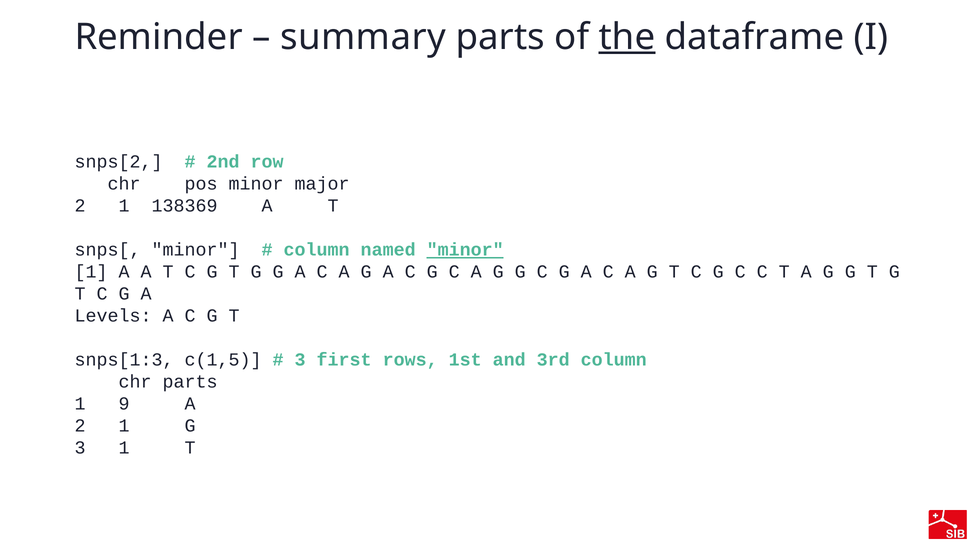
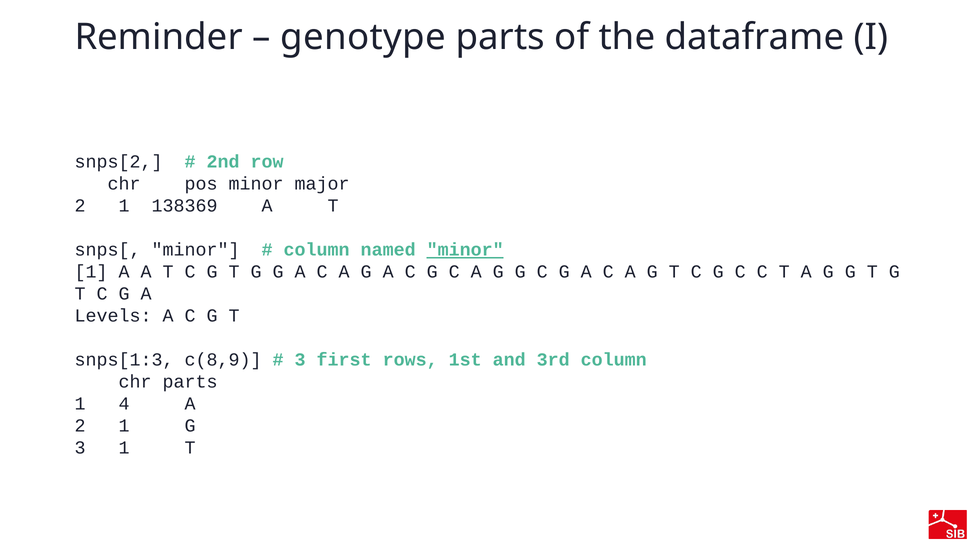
summary: summary -> genotype
the underline: present -> none
c(1,5: c(1,5 -> c(8,9
9: 9 -> 4
